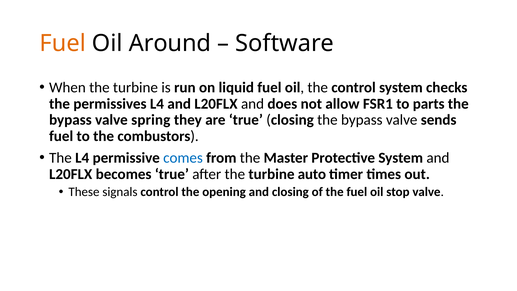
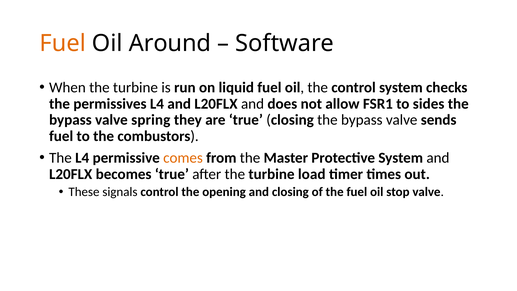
parts: parts -> sides
comes colour: blue -> orange
auto: auto -> load
